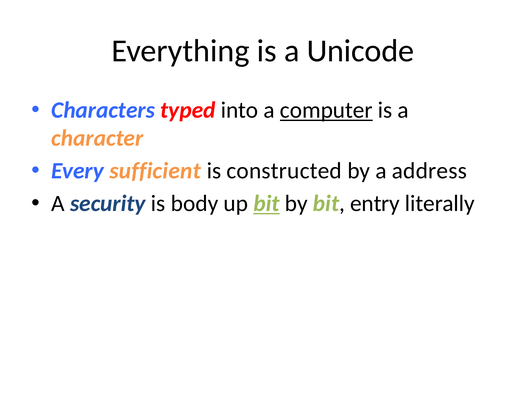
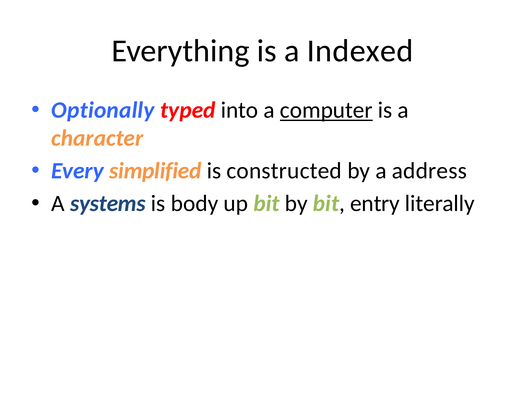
Unicode: Unicode -> Indexed
Characters: Characters -> Optionally
sufficient: sufficient -> simplified
security: security -> systems
bit at (267, 204) underline: present -> none
